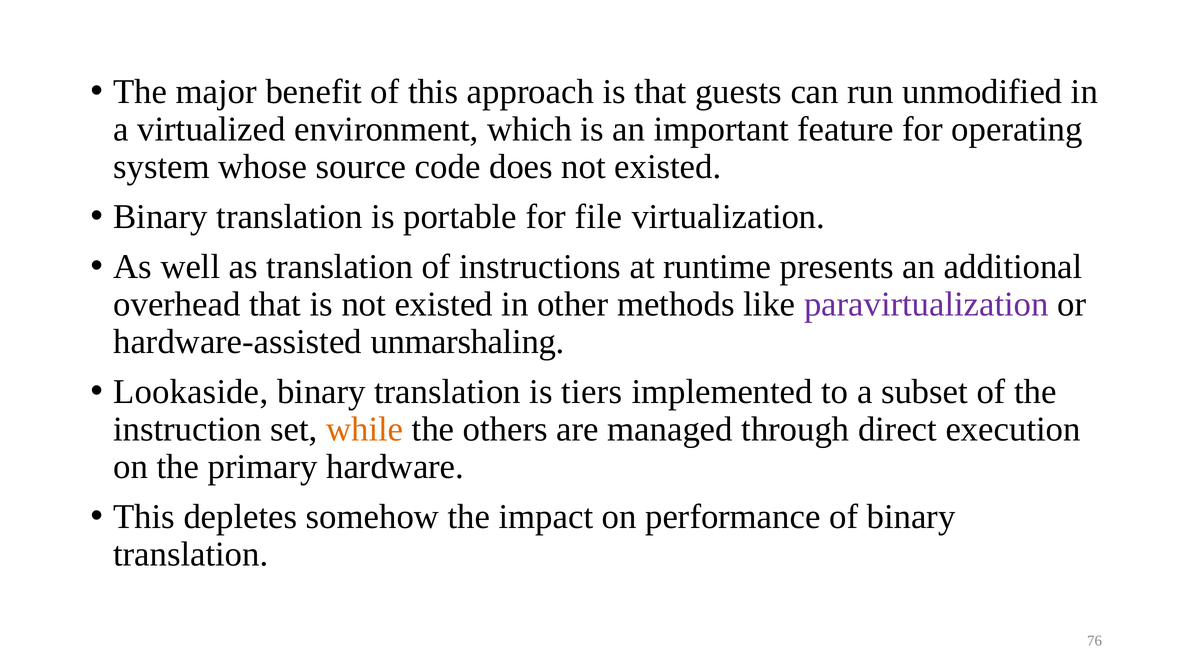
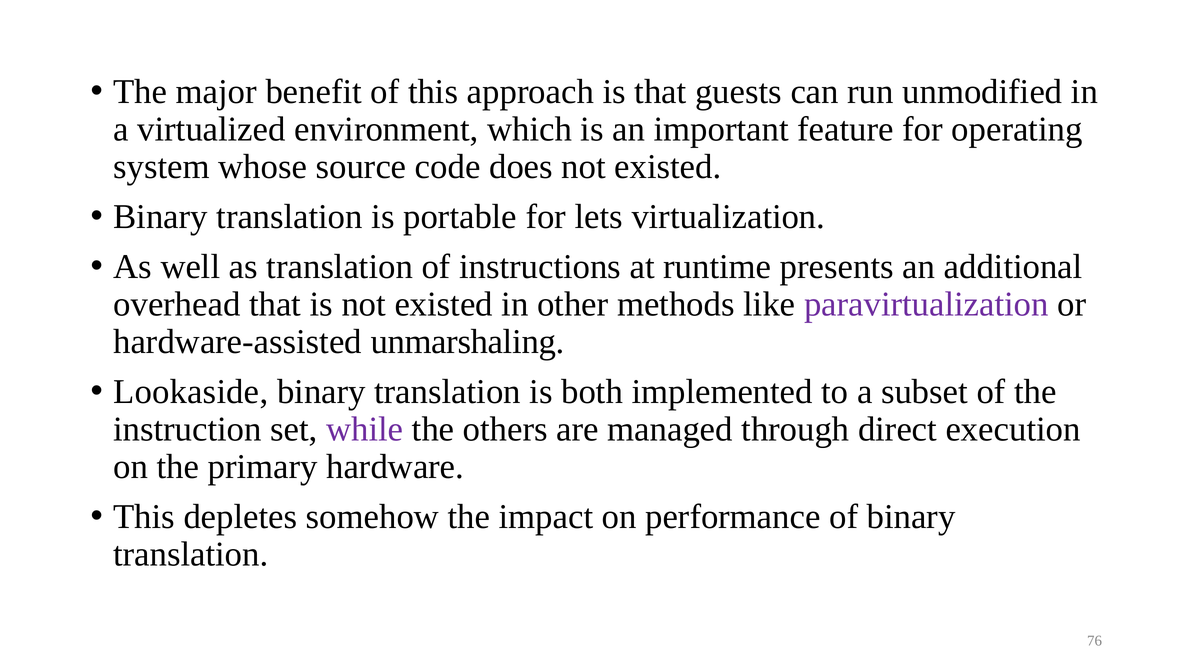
file: file -> lets
tiers: tiers -> both
while colour: orange -> purple
